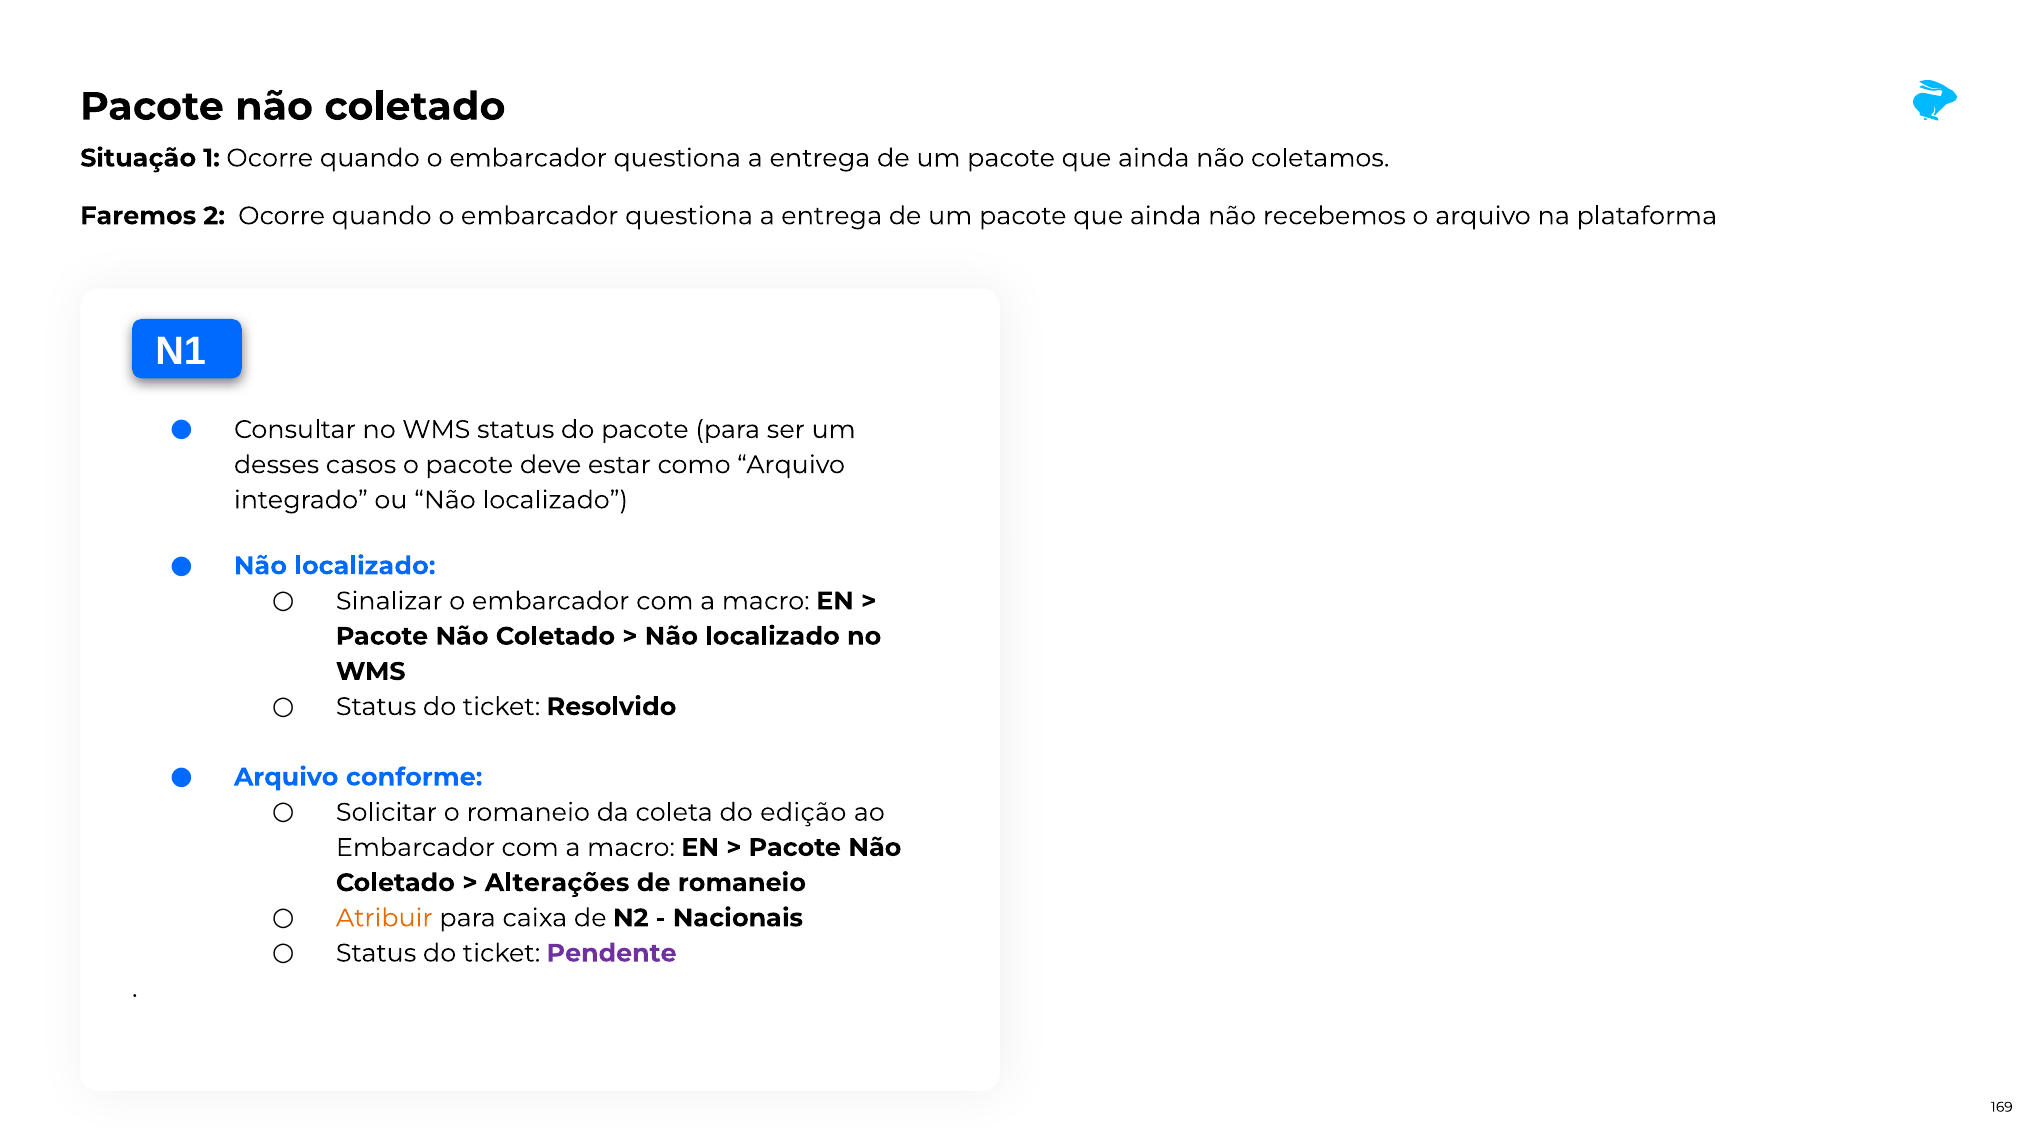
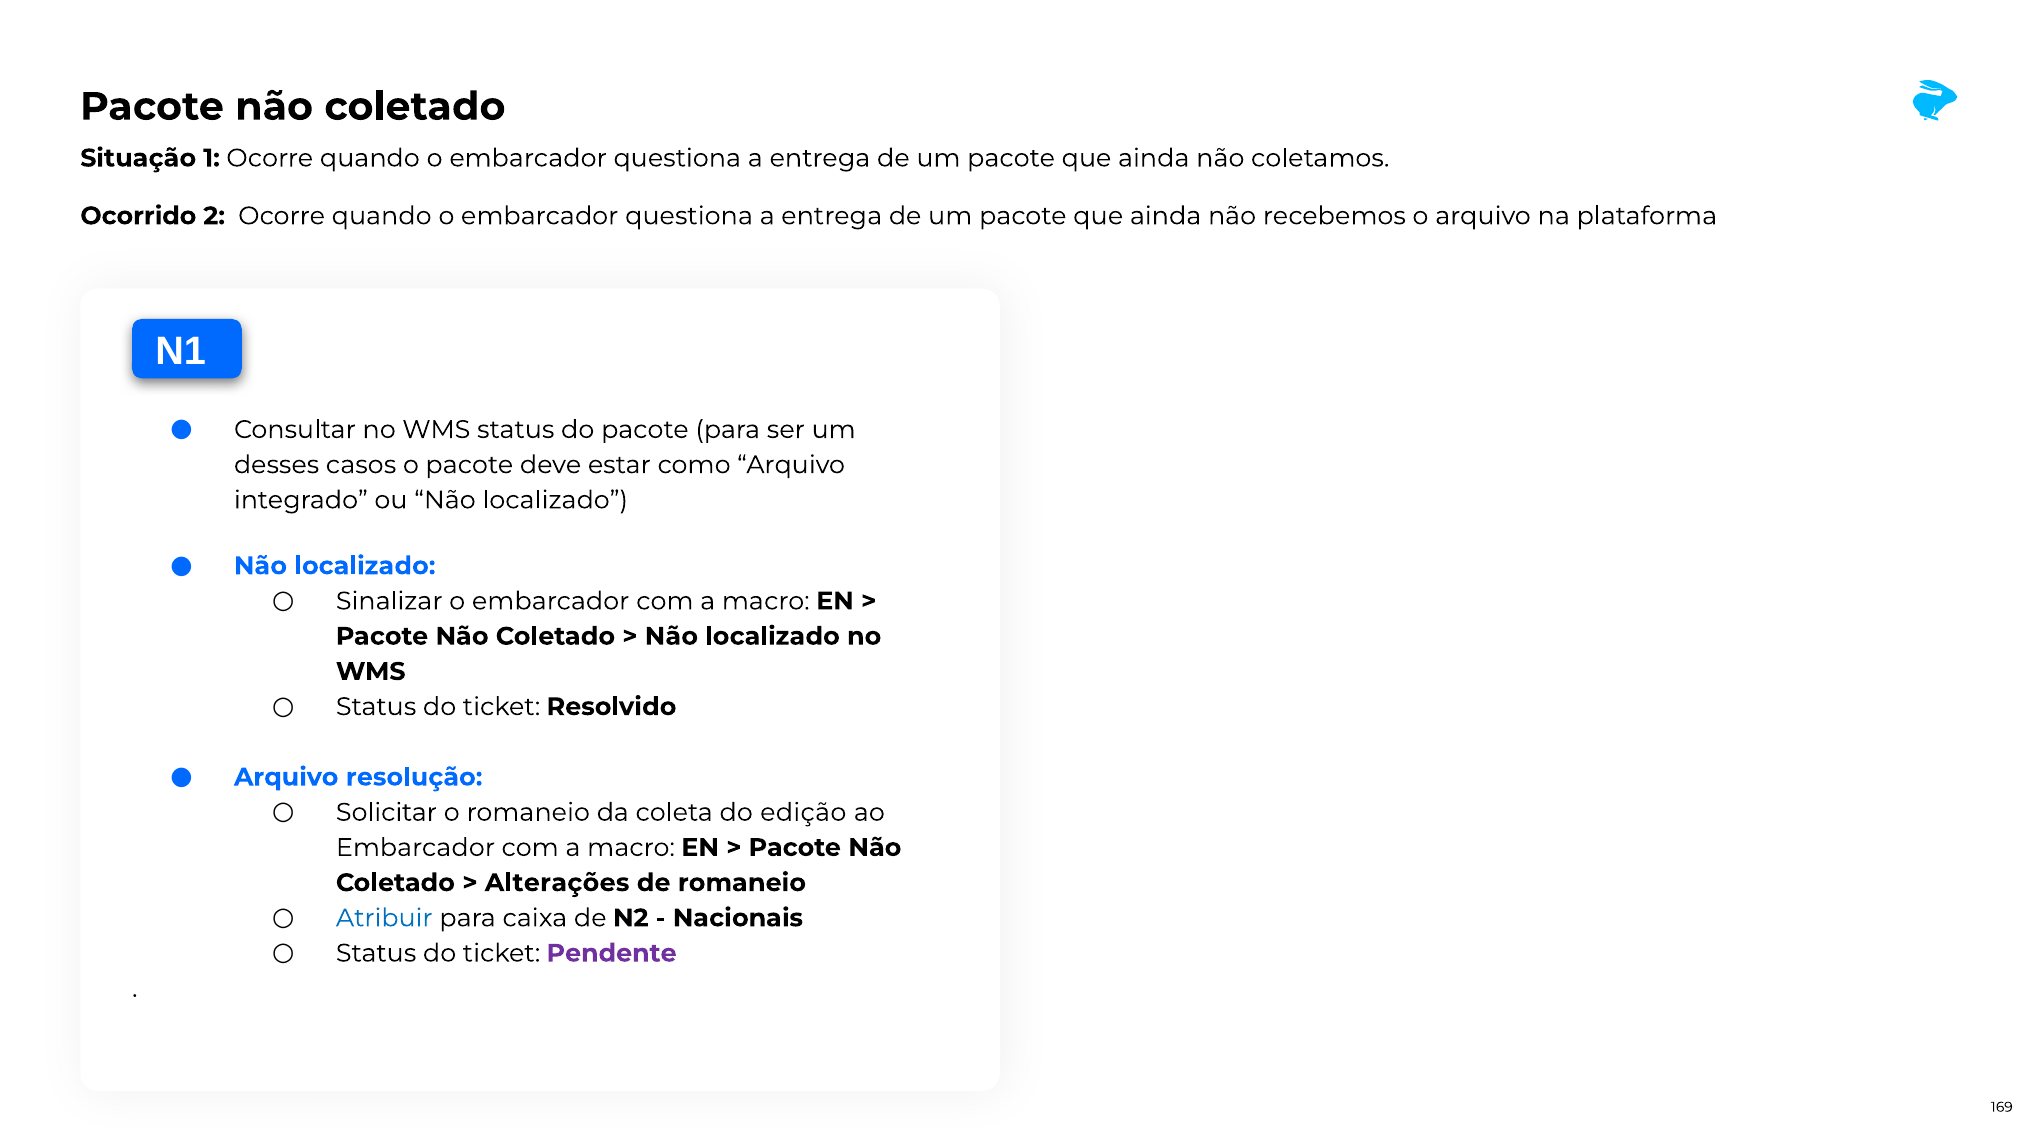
Faremos: Faremos -> Ocorrido
conforme: conforme -> resolução
Atribuir colour: orange -> blue
